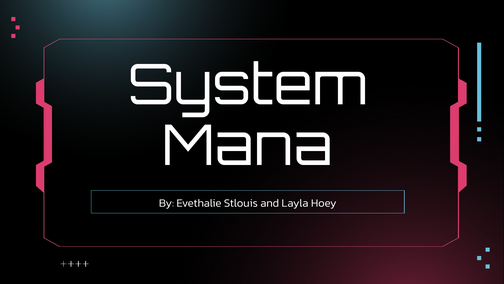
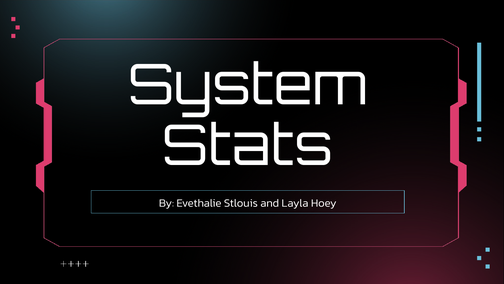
Mana: Mana -> Stats
